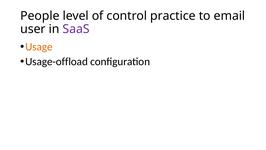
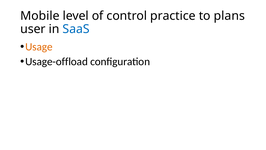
People: People -> Mobile
email: email -> plans
SaaS colour: purple -> blue
